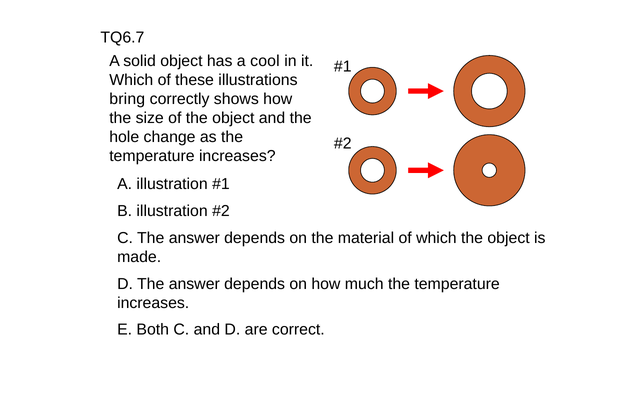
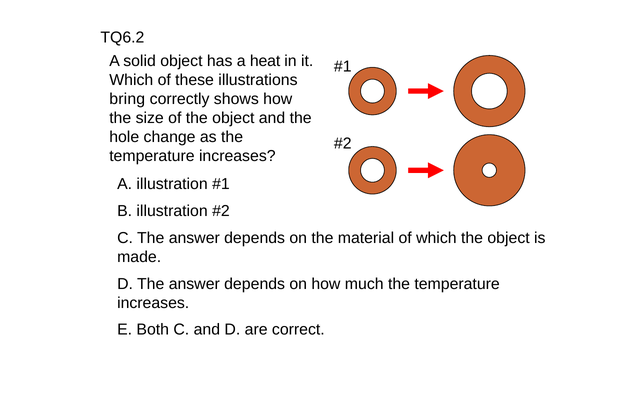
TQ6.7: TQ6.7 -> TQ6.2
cool: cool -> heat
